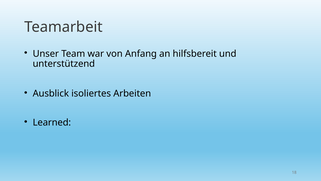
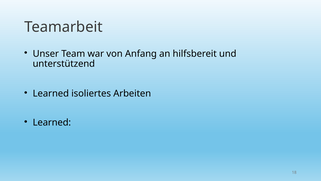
Ausblick at (51, 93): Ausblick -> Learned
